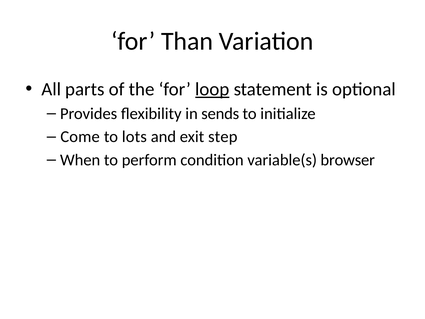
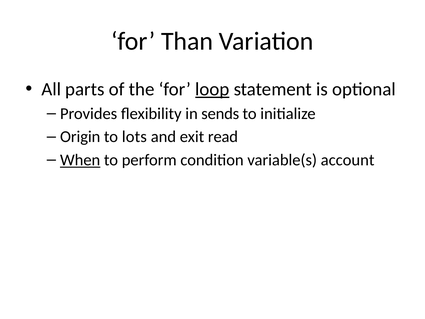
Come: Come -> Origin
step: step -> read
When underline: none -> present
browser: browser -> account
